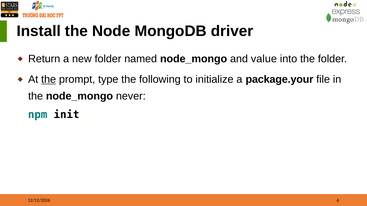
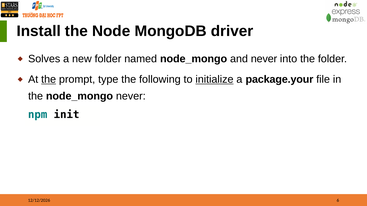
Return: Return -> Solves
and value: value -> never
initialize underline: none -> present
